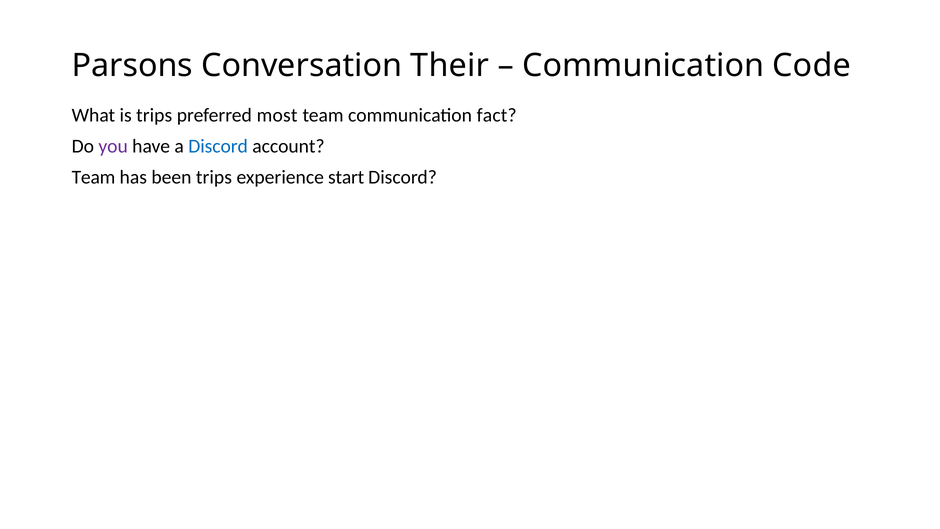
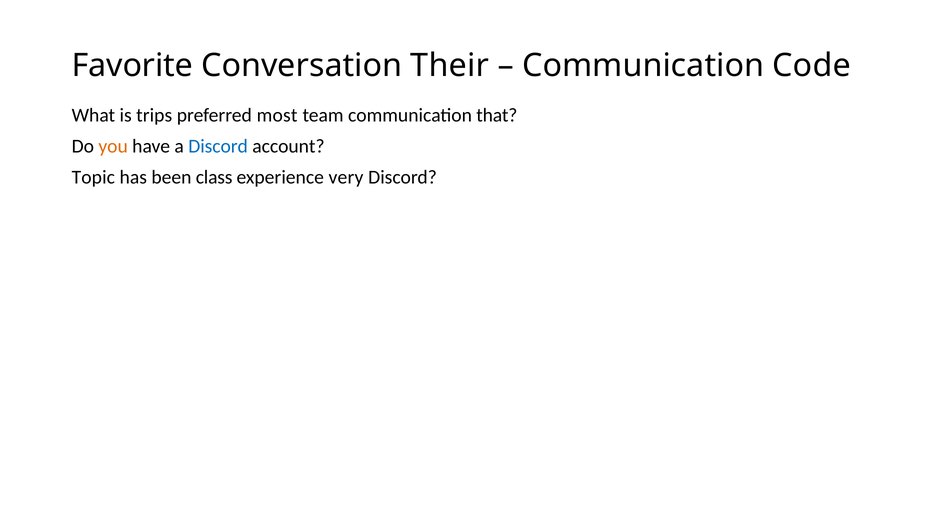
Parsons: Parsons -> Favorite
fact: fact -> that
you colour: purple -> orange
Team at (93, 177): Team -> Topic
been trips: trips -> class
start: start -> very
